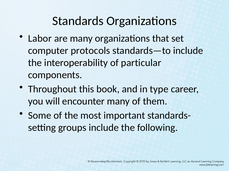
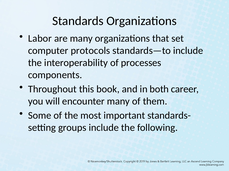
particular: particular -> processes
type: type -> both
